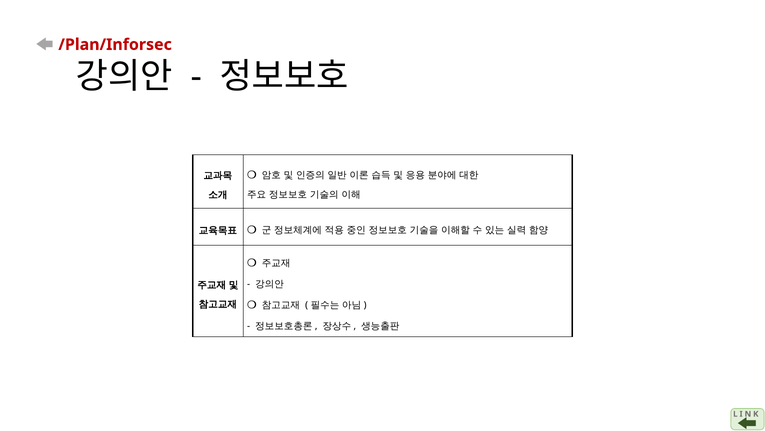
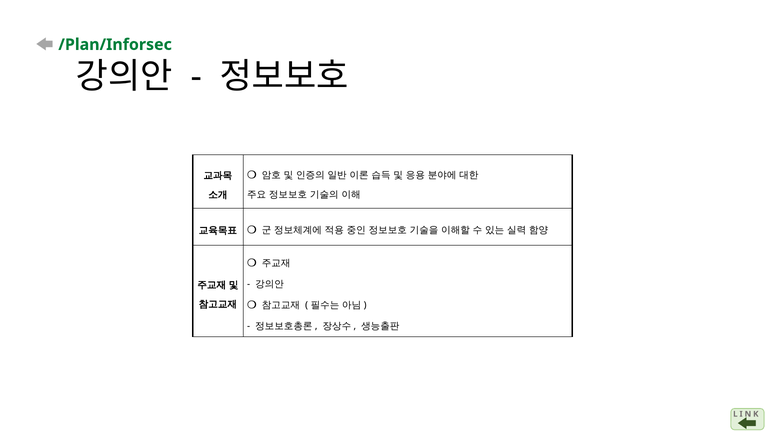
/Plan/Inforsec colour: red -> green
